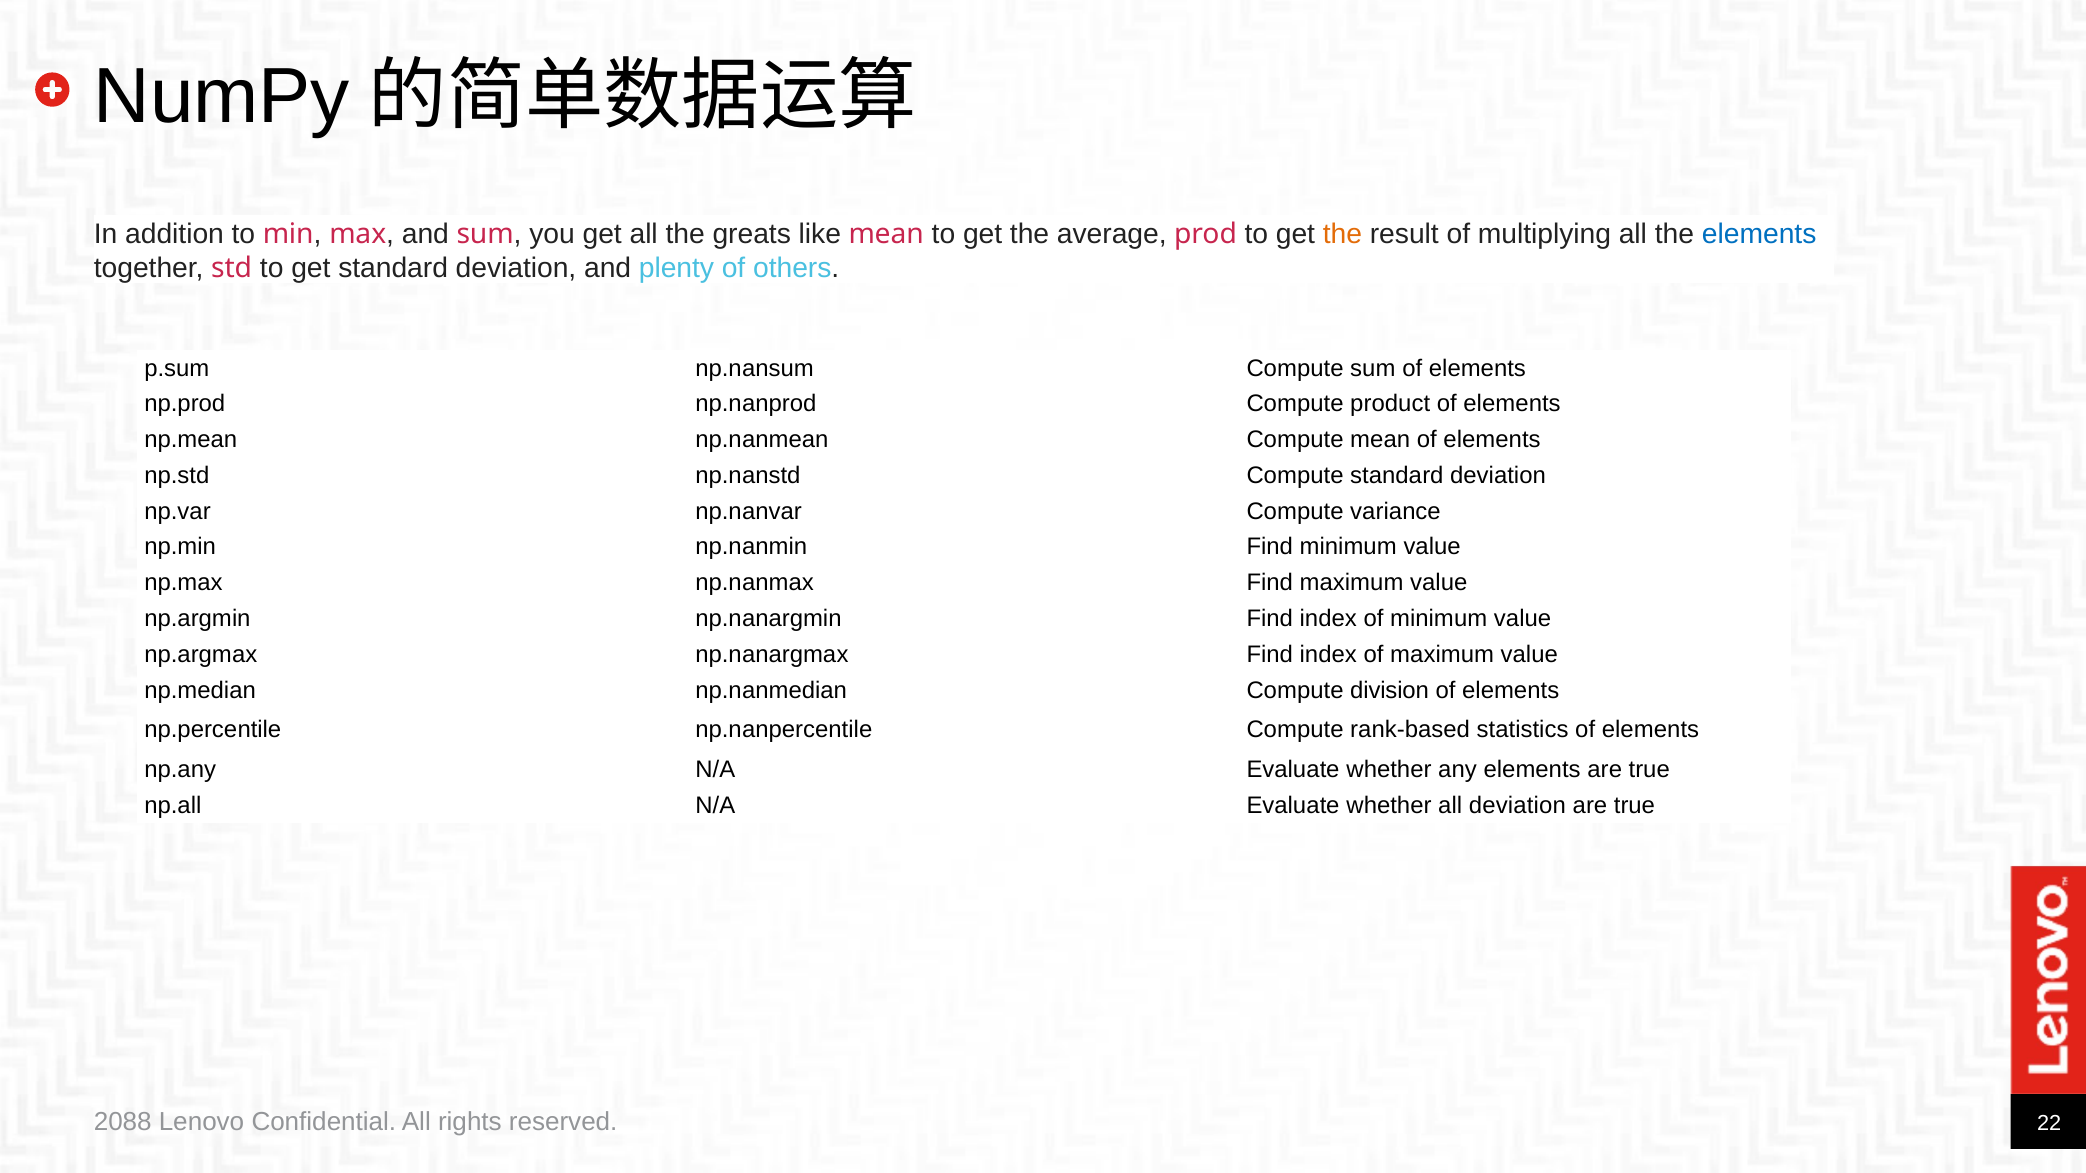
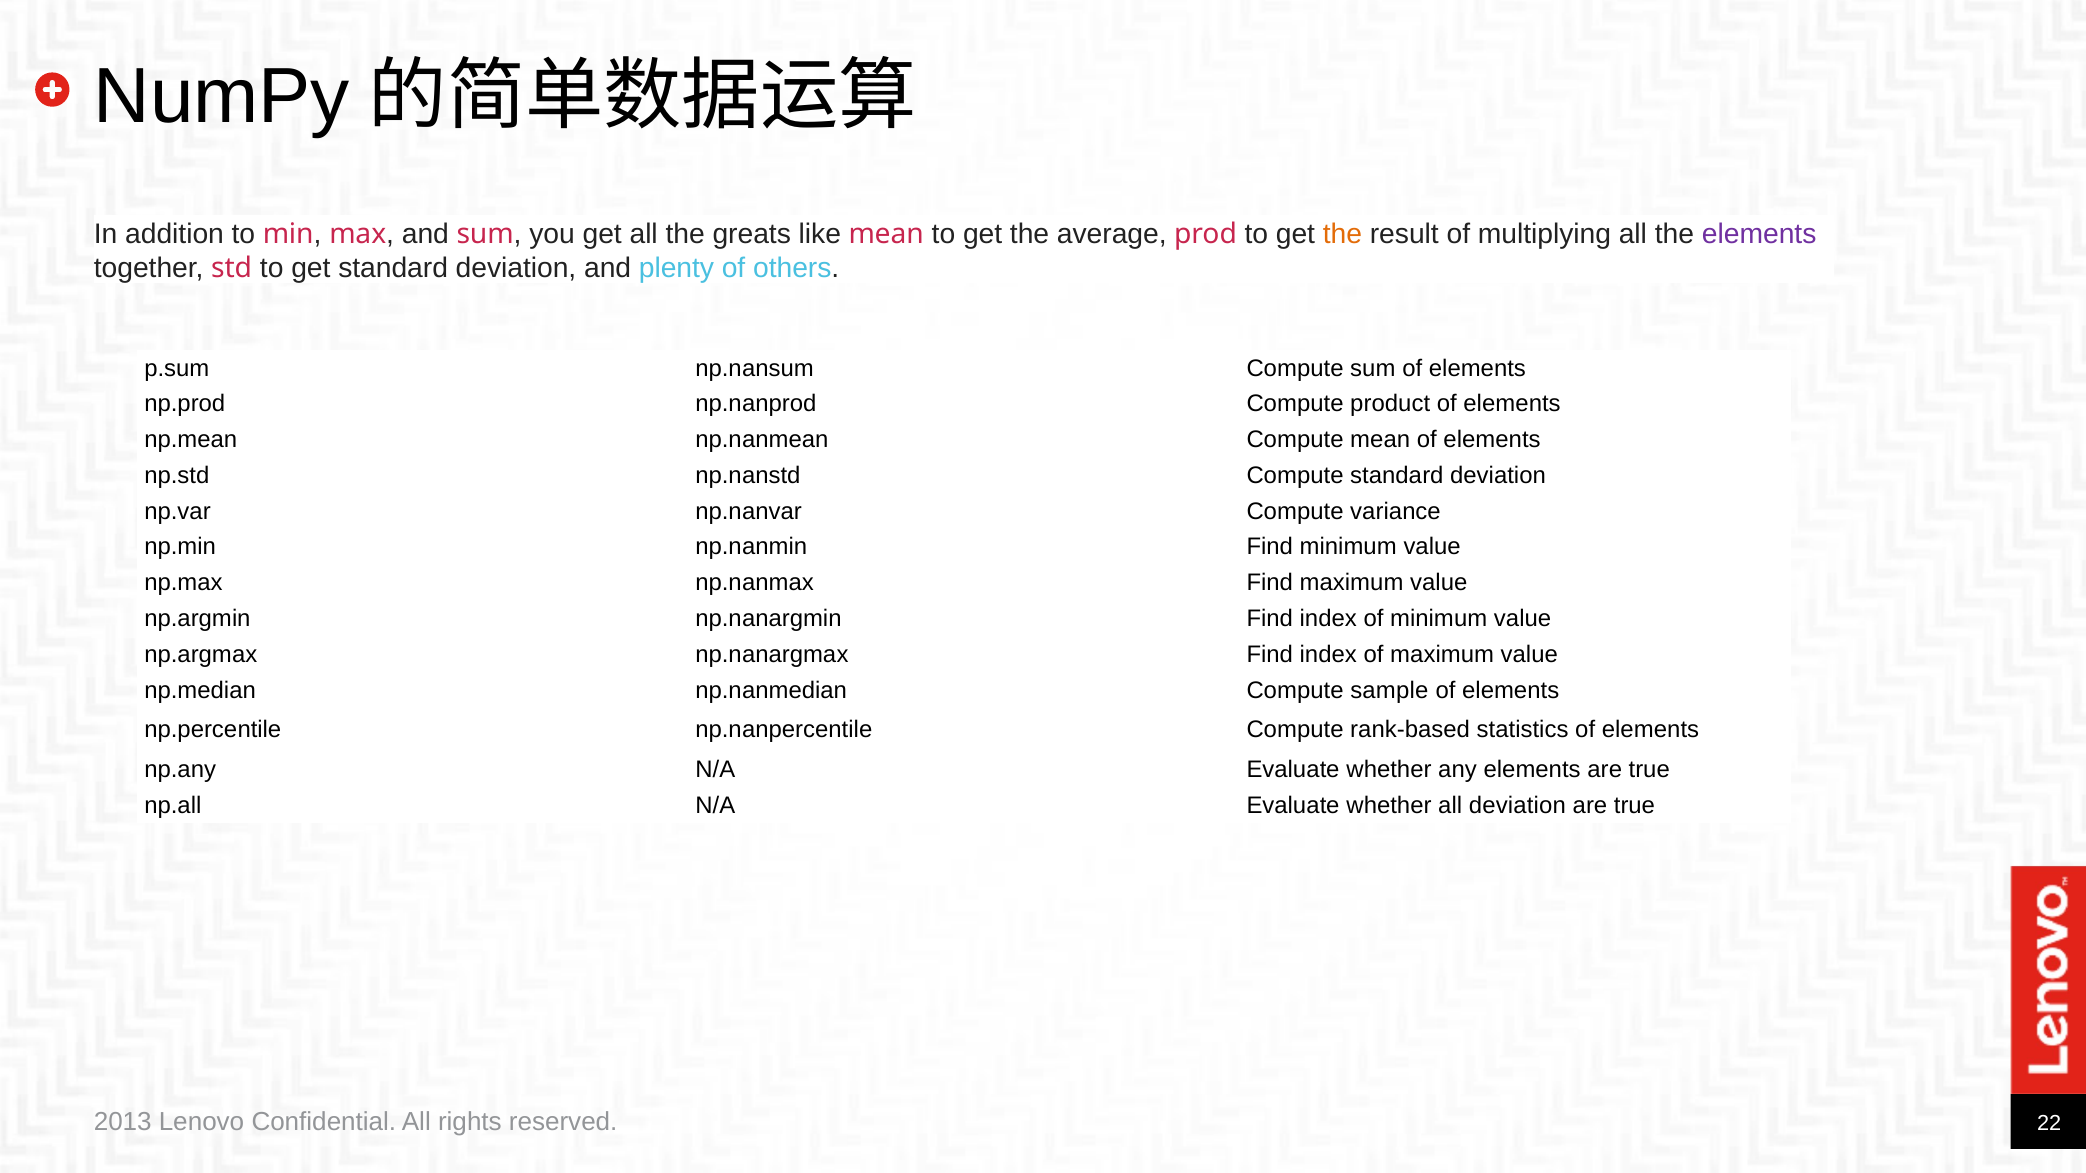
elements at (1759, 234) colour: blue -> purple
division: division -> sample
2088: 2088 -> 2013
